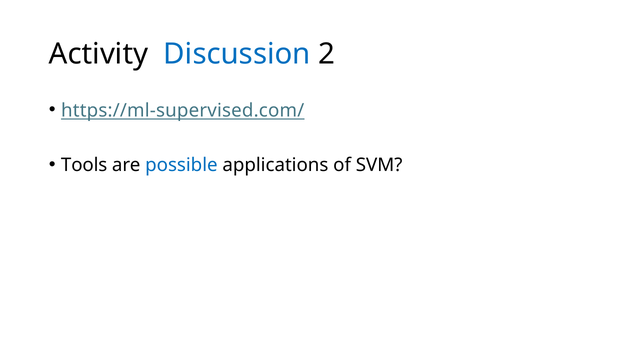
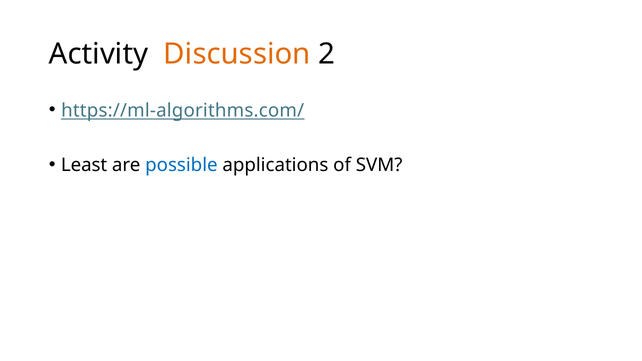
Discussion colour: blue -> orange
https://ml-supervised.com/: https://ml-supervised.com/ -> https://ml-algorithms.com/
Tools: Tools -> Least
